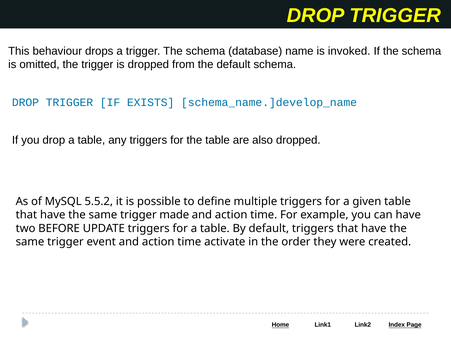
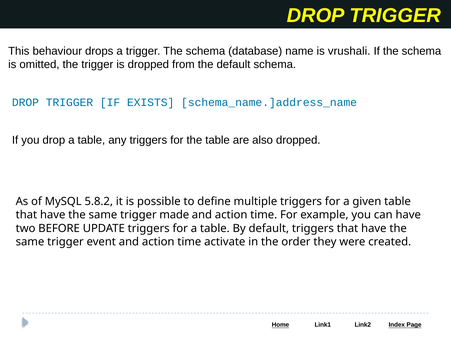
invoked: invoked -> vrushali
schema_name.]develop_name: schema_name.]develop_name -> schema_name.]address_name
5.5.2: 5.5.2 -> 5.8.2
